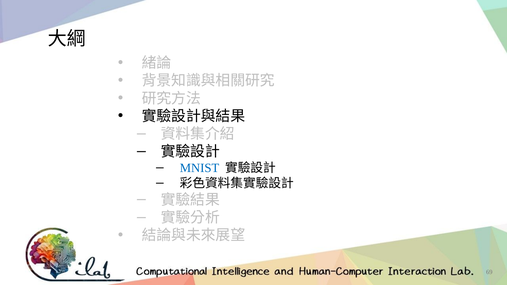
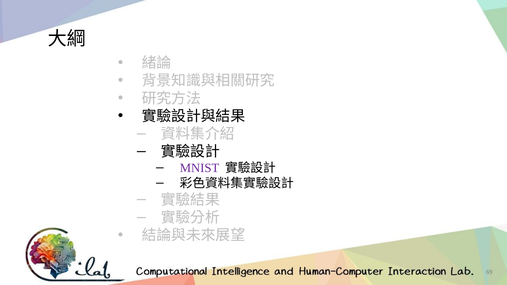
MNIST colour: blue -> purple
